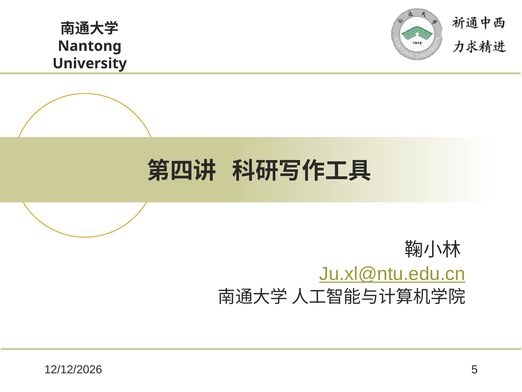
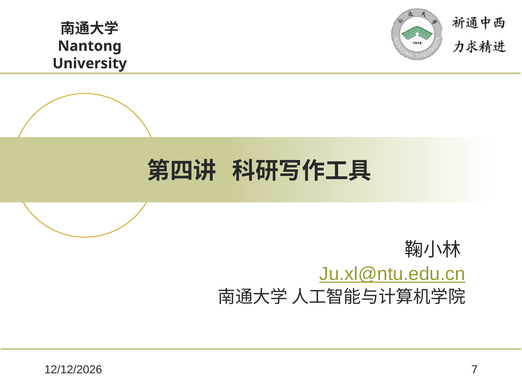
5: 5 -> 7
